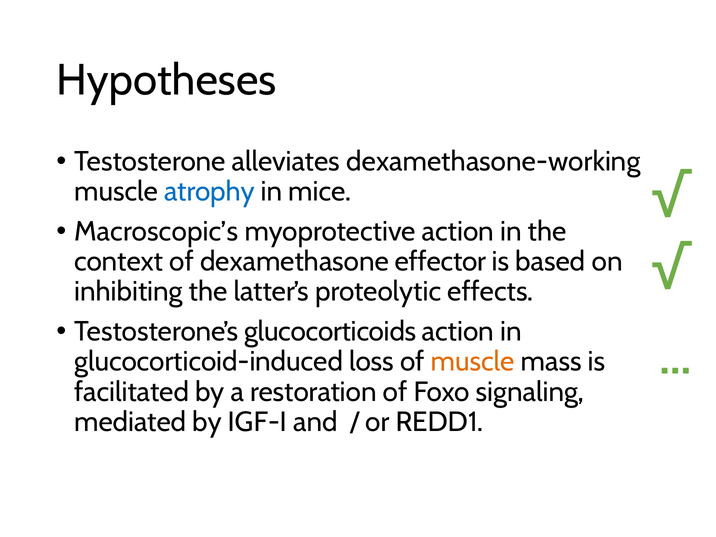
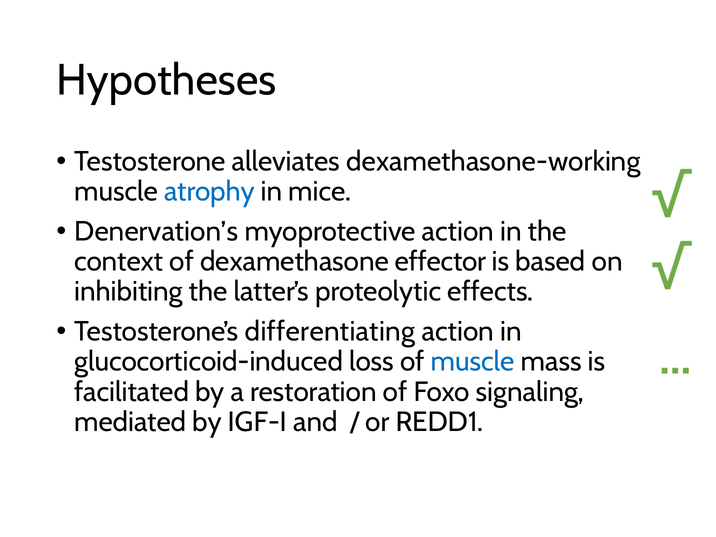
Macroscopic’s: Macroscopic’s -> Denervation’s
glucocorticoids: glucocorticoids -> differentiating
muscle at (473, 362) colour: orange -> blue
